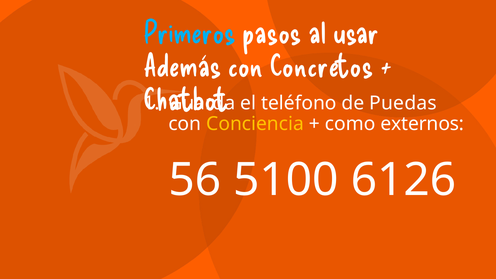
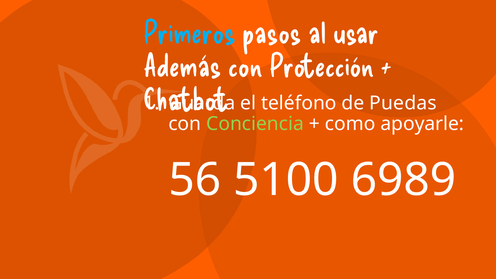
Concretos: Concretos -> Protección
Conciencia colour: yellow -> light green
externos: externos -> apoyarle
6126: 6126 -> 6989
